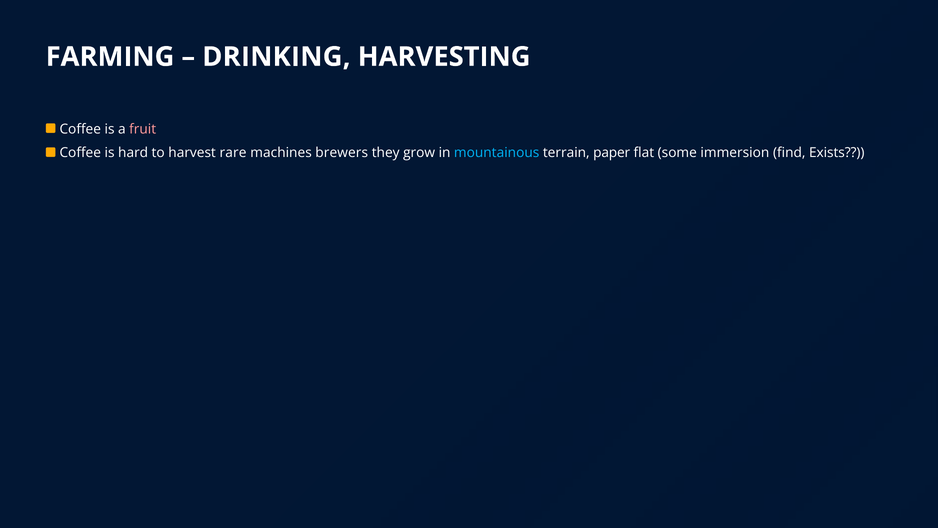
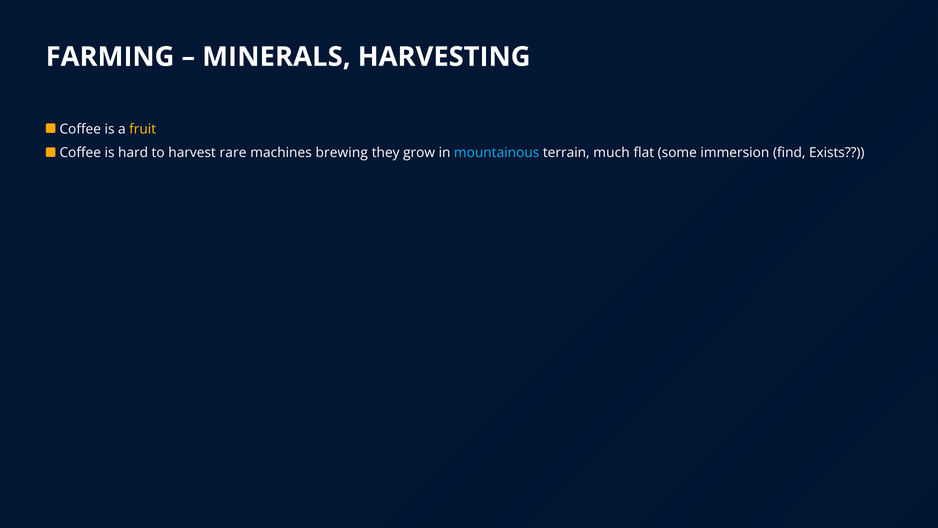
DRINKING: DRINKING -> MINERALS
fruit colour: pink -> yellow
brewers: brewers -> brewing
paper: paper -> much
